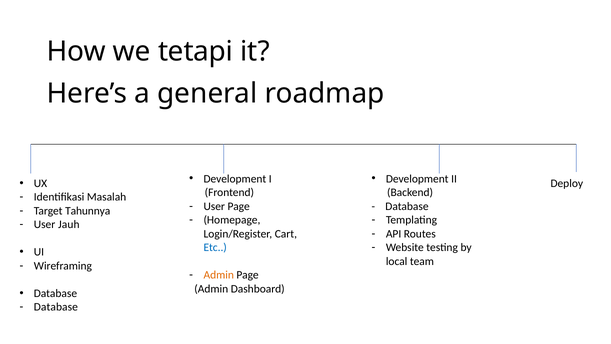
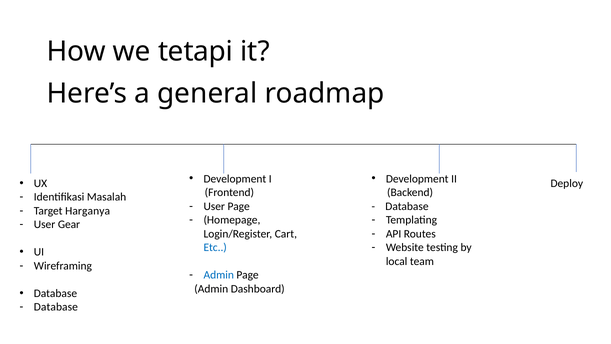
Tahunnya: Tahunnya -> Harganya
Jauh: Jauh -> Gear
Admin at (219, 275) colour: orange -> blue
